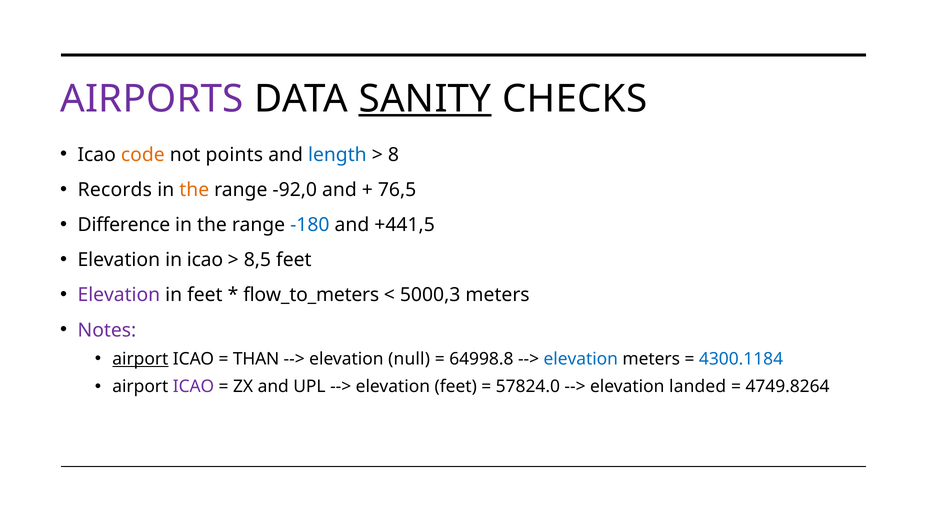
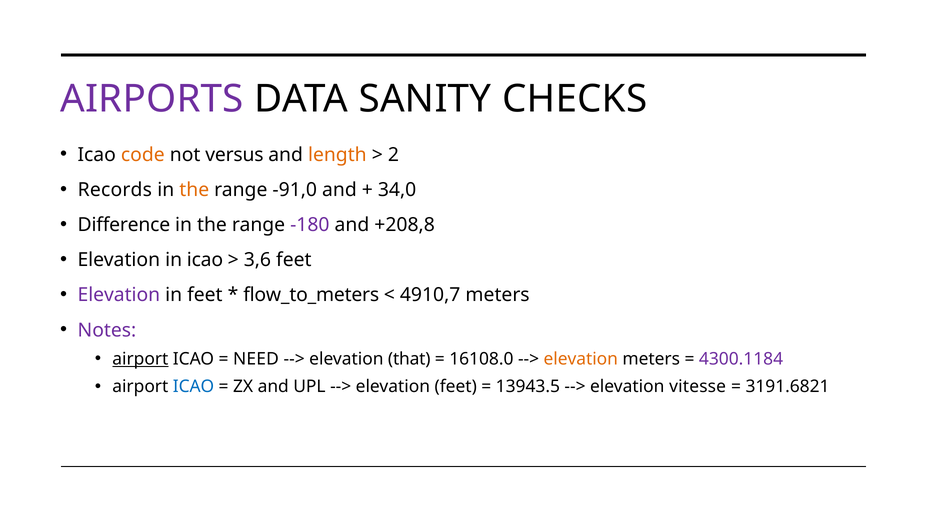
SANITY underline: present -> none
points: points -> versus
length colour: blue -> orange
8: 8 -> 2
-92,0: -92,0 -> -91,0
76,5: 76,5 -> 34,0
-180 colour: blue -> purple
+441,5: +441,5 -> +208,8
8,5: 8,5 -> 3,6
5000,3: 5000,3 -> 4910,7
THAN: THAN -> NEED
null: null -> that
64998.8: 64998.8 -> 16108.0
elevation at (581, 359) colour: blue -> orange
4300.1184 colour: blue -> purple
ICAO at (193, 387) colour: purple -> blue
57824.0: 57824.0 -> 13943.5
landed: landed -> vitesse
4749.8264: 4749.8264 -> 3191.6821
